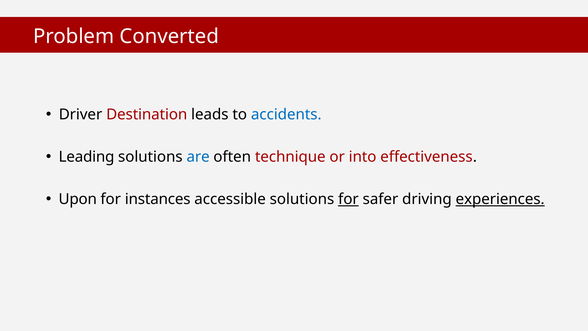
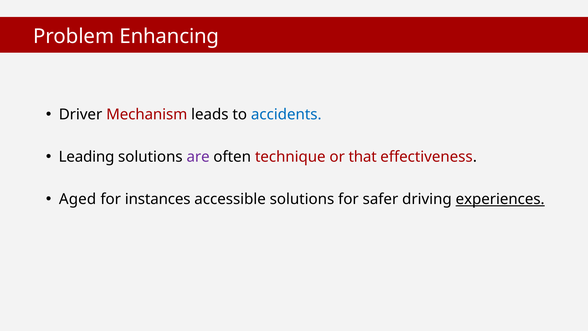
Converted: Converted -> Enhancing
Destination: Destination -> Mechanism
are colour: blue -> purple
into: into -> that
Upon: Upon -> Aged
for at (348, 199) underline: present -> none
